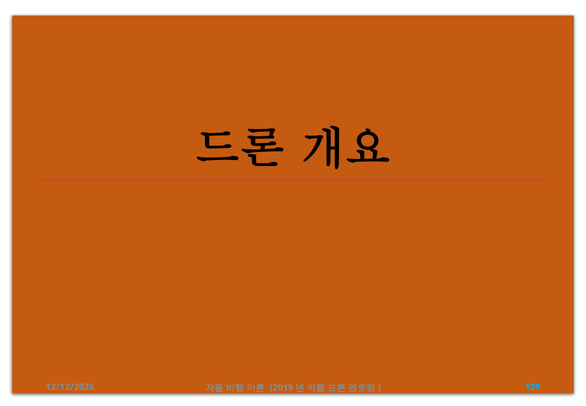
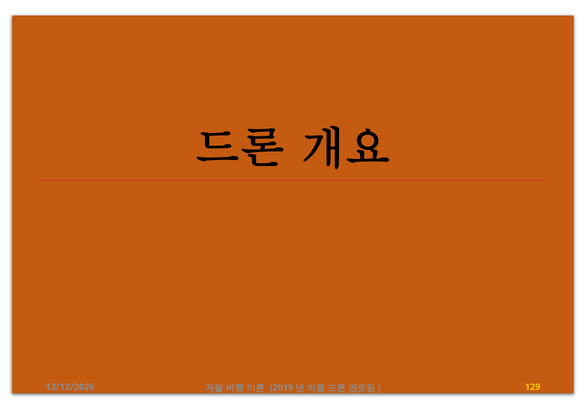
129 colour: light blue -> yellow
